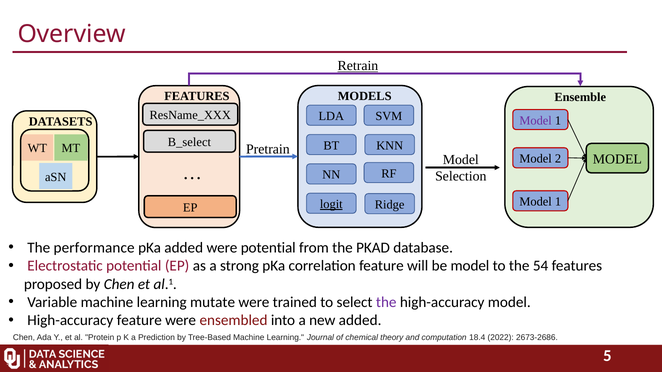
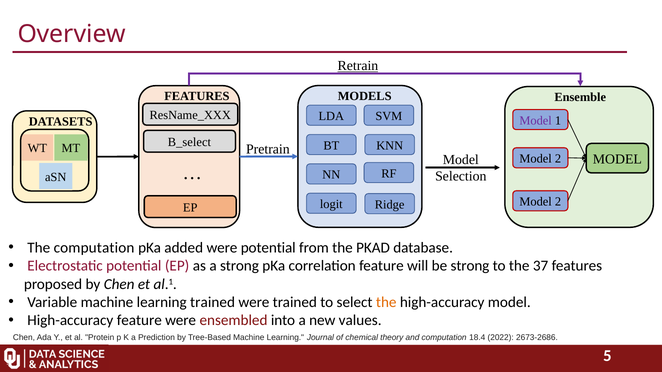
1 at (558, 202): 1 -> 2
logit underline: present -> none
The performance: performance -> computation
be model: model -> strong
54: 54 -> 37
learning mutate: mutate -> trained
the at (386, 303) colour: purple -> orange
new added: added -> values
